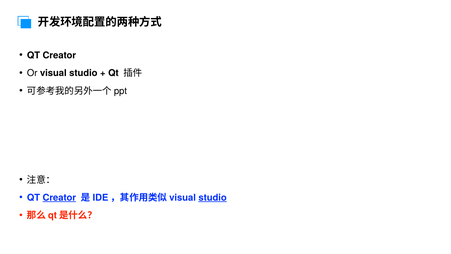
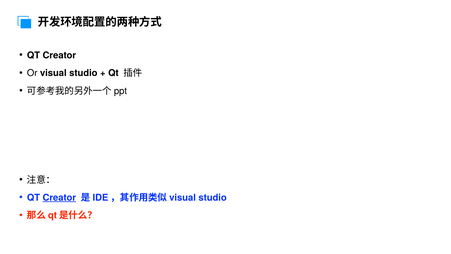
studio at (213, 197) underline: present -> none
